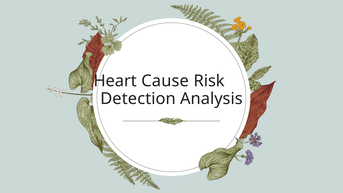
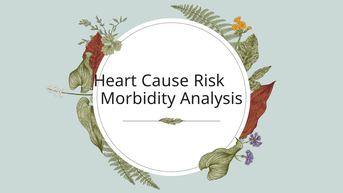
Detection: Detection -> Morbidity
